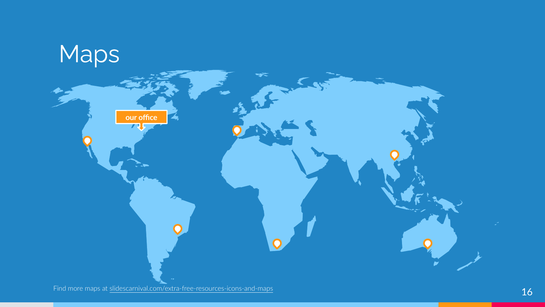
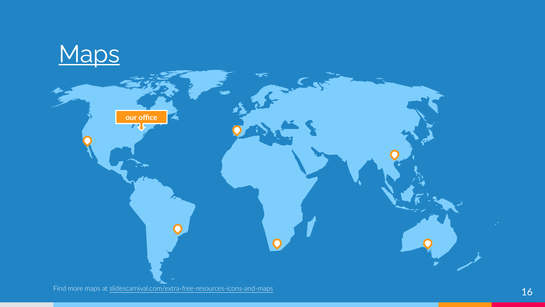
Maps at (89, 54) underline: none -> present
